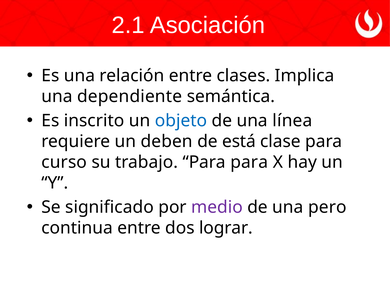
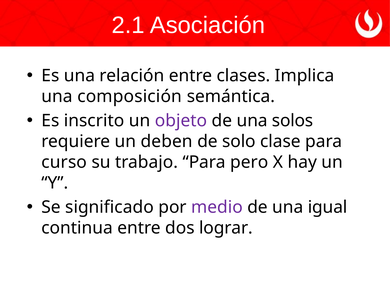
dependiente: dependiente -> composición
objeto colour: blue -> purple
línea: línea -> solos
está: está -> solo
Para para: para -> pero
pero: pero -> igual
